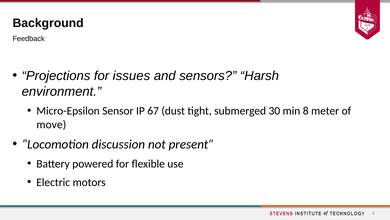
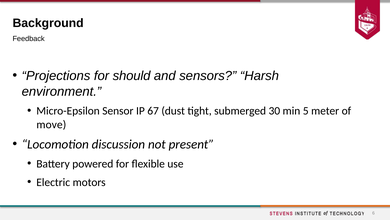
issues: issues -> should
8: 8 -> 5
